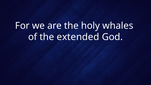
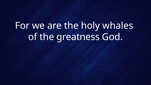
extended: extended -> greatness
